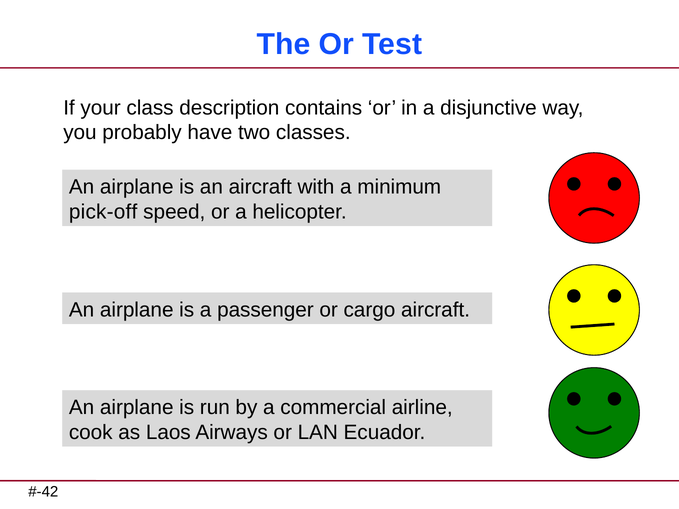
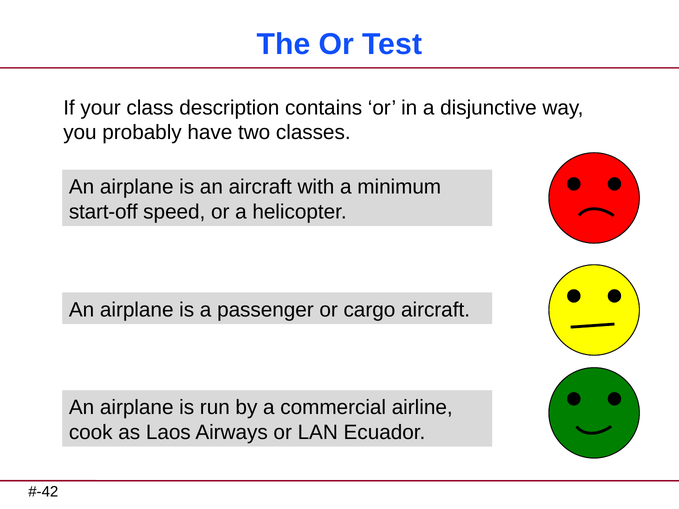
pick-off: pick-off -> start-off
